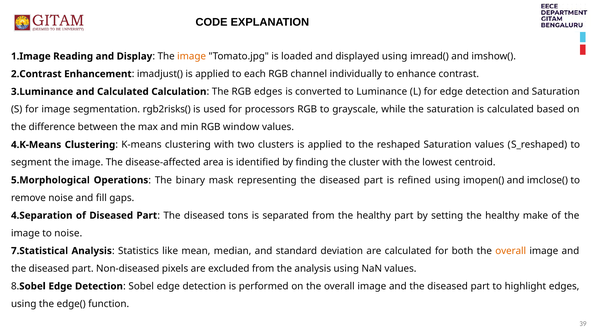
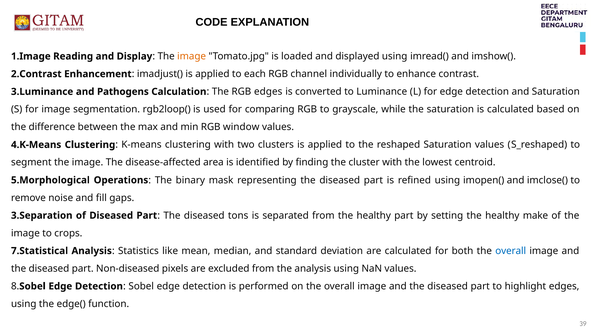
and Calculated: Calculated -> Pathogens
rgb2risks(: rgb2risks( -> rgb2loop(
processors: processors -> comparing
4.Separation: 4.Separation -> 3.Separation
to noise: noise -> crops
overall at (511, 251) colour: orange -> blue
